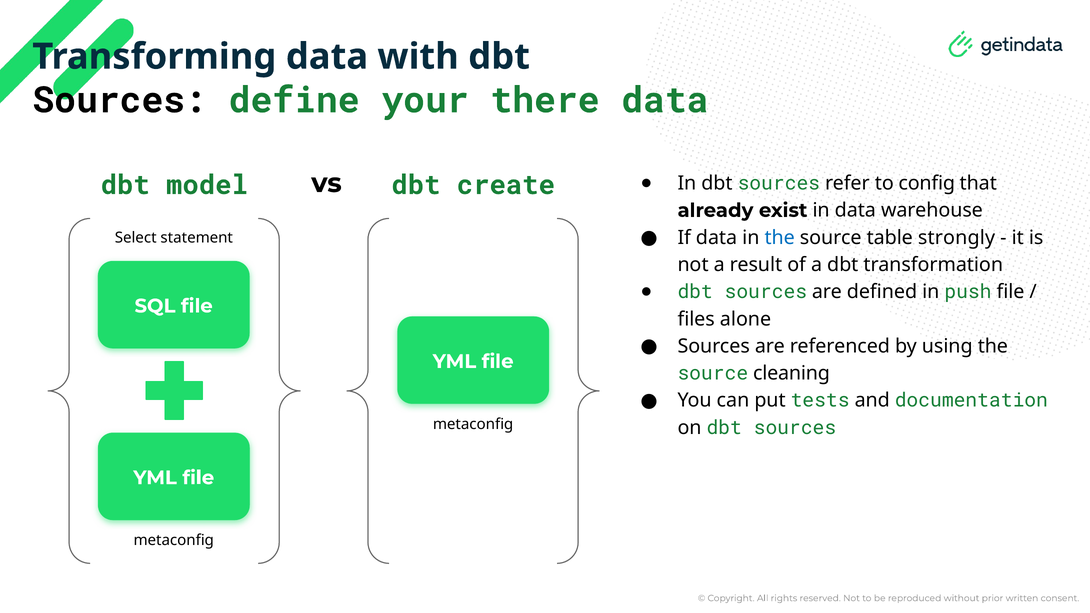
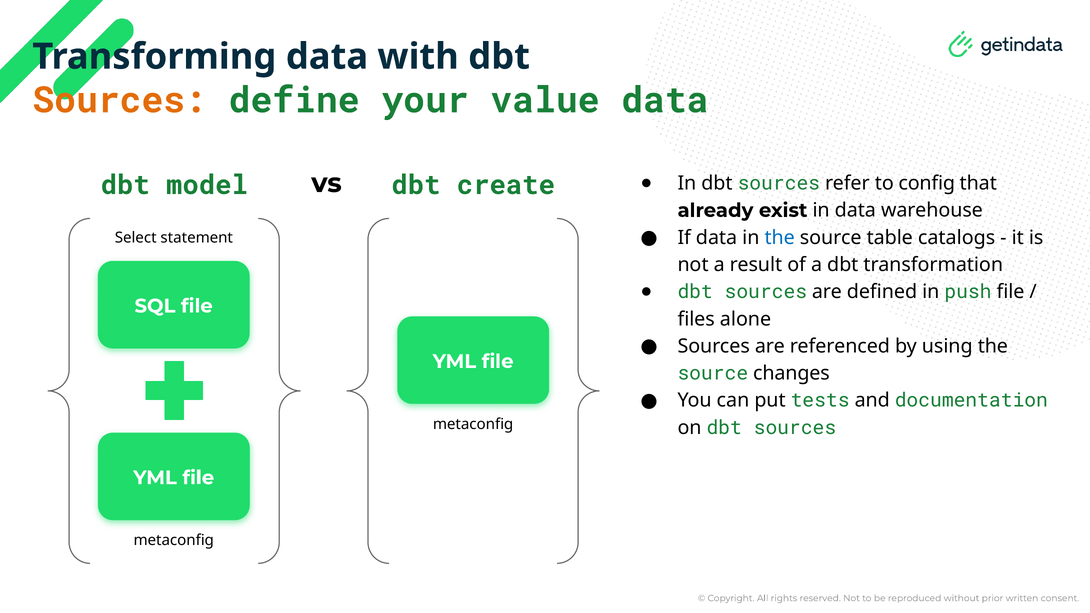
Sources at (120, 100) colour: black -> orange
there: there -> value
strongly: strongly -> catalogs
cleaning: cleaning -> changes
